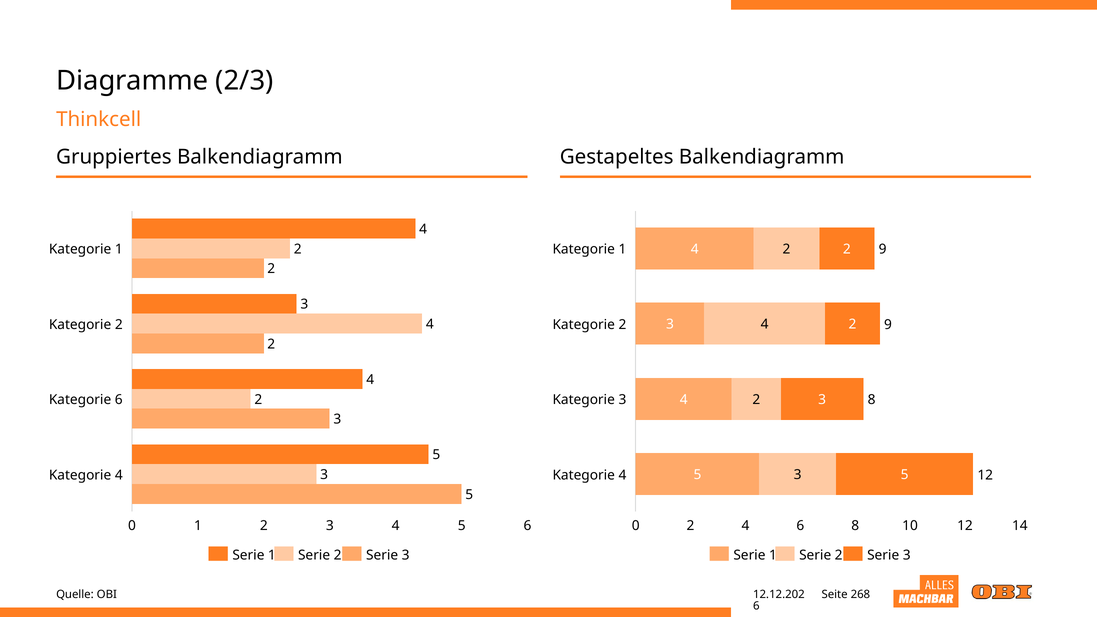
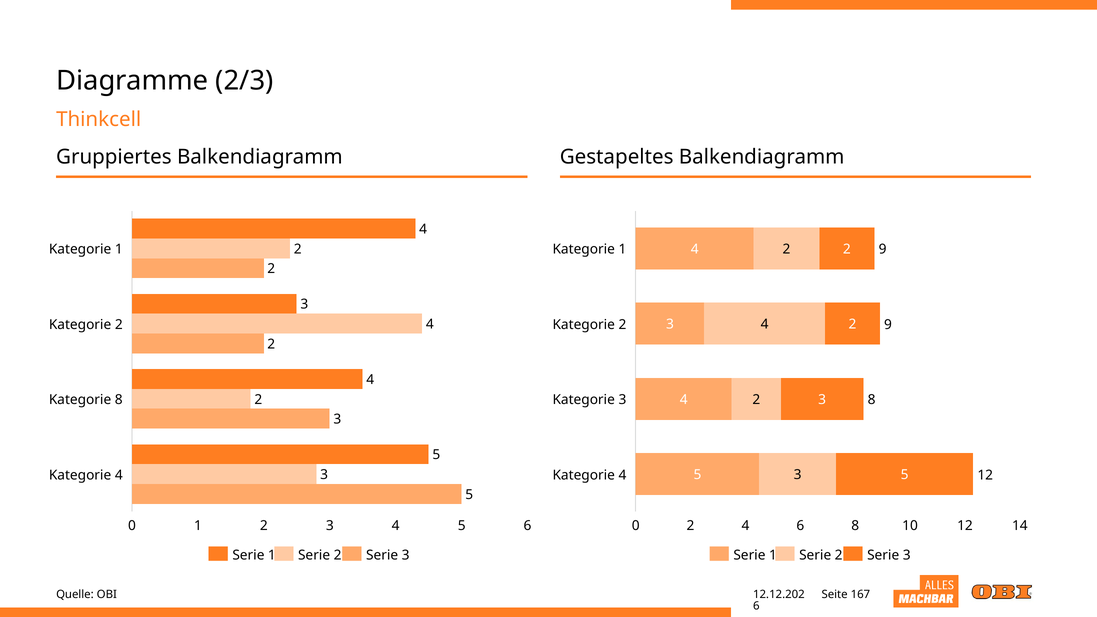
Kategorie 6: 6 -> 8
268: 268 -> 167
